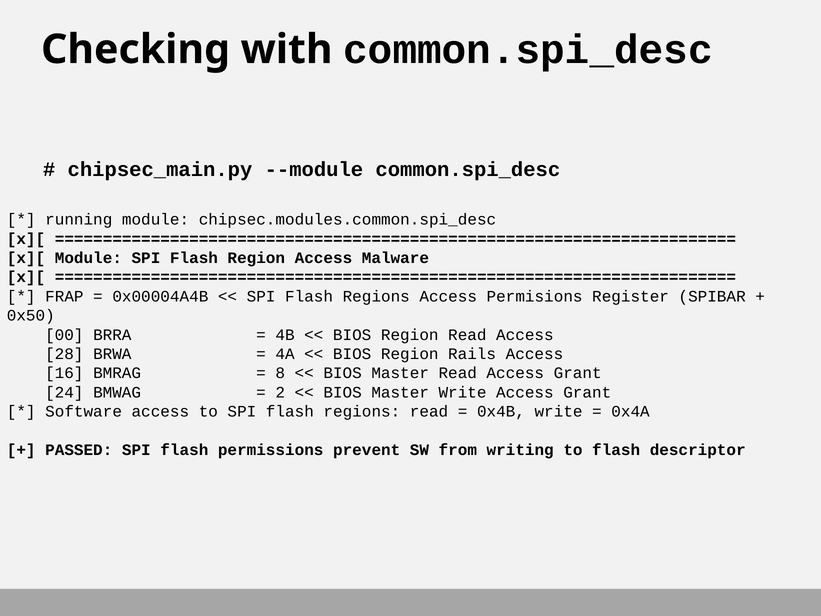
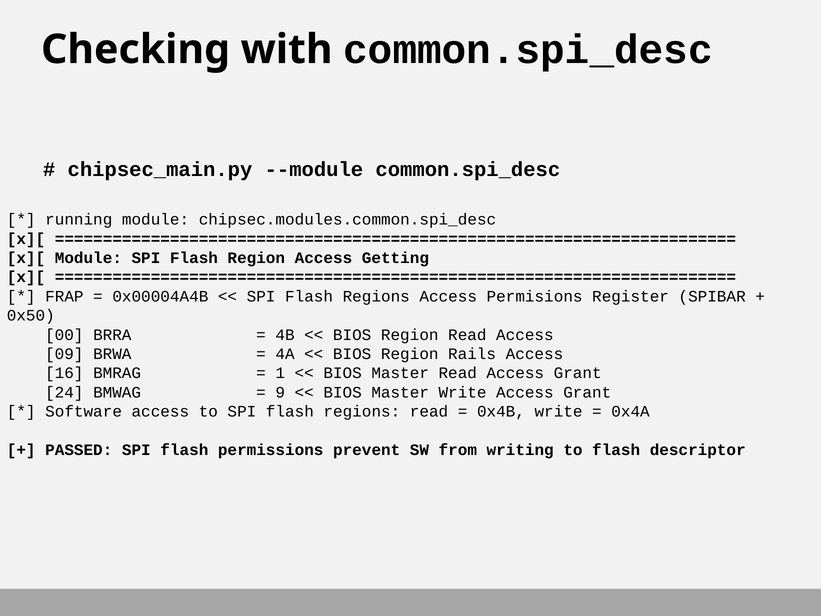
Malware: Malware -> Getting
28: 28 -> 09
8: 8 -> 1
2: 2 -> 9
